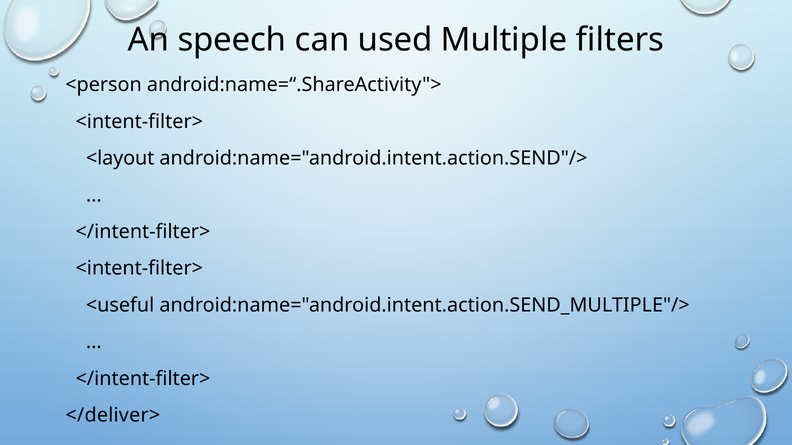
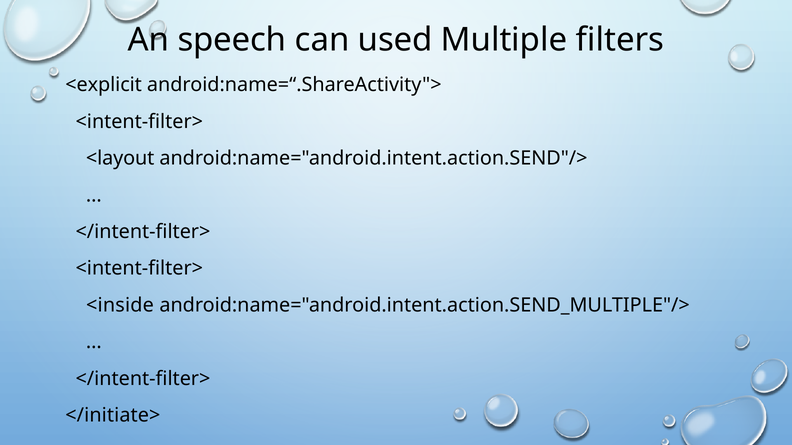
<person: <person -> <explicit
<useful: <useful -> <inside
</deliver>: </deliver> -> </initiate>
